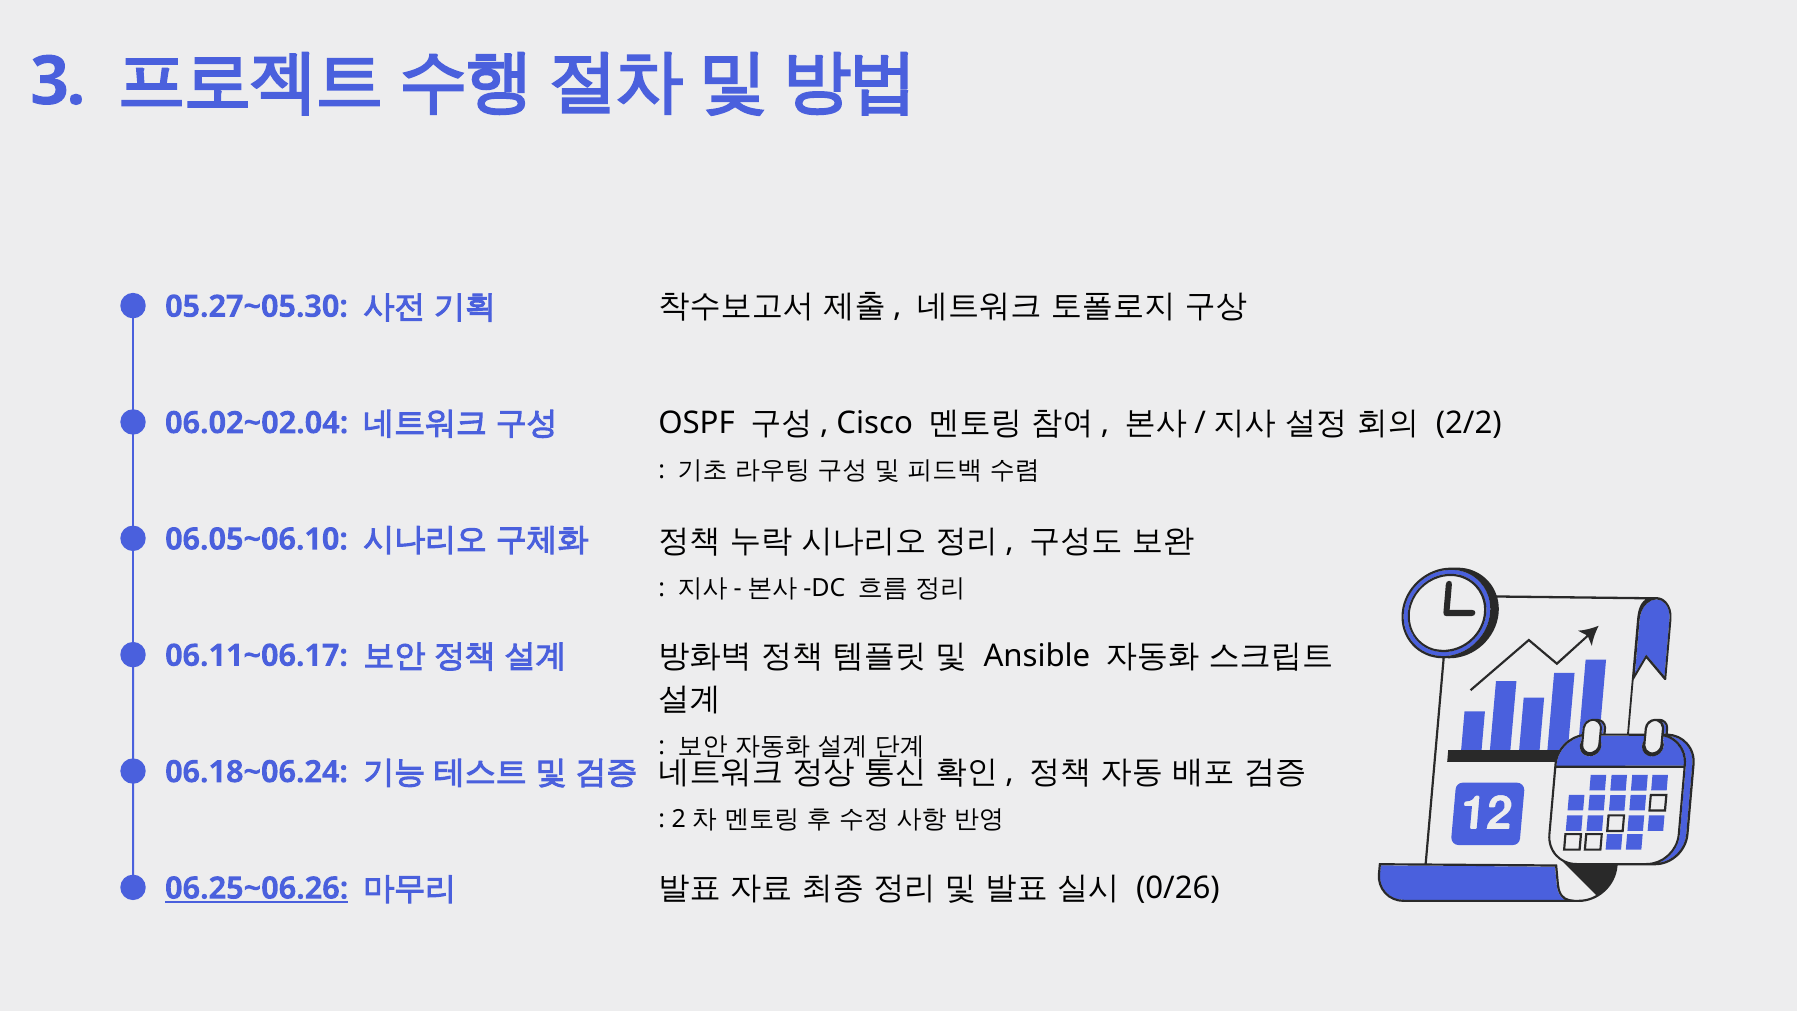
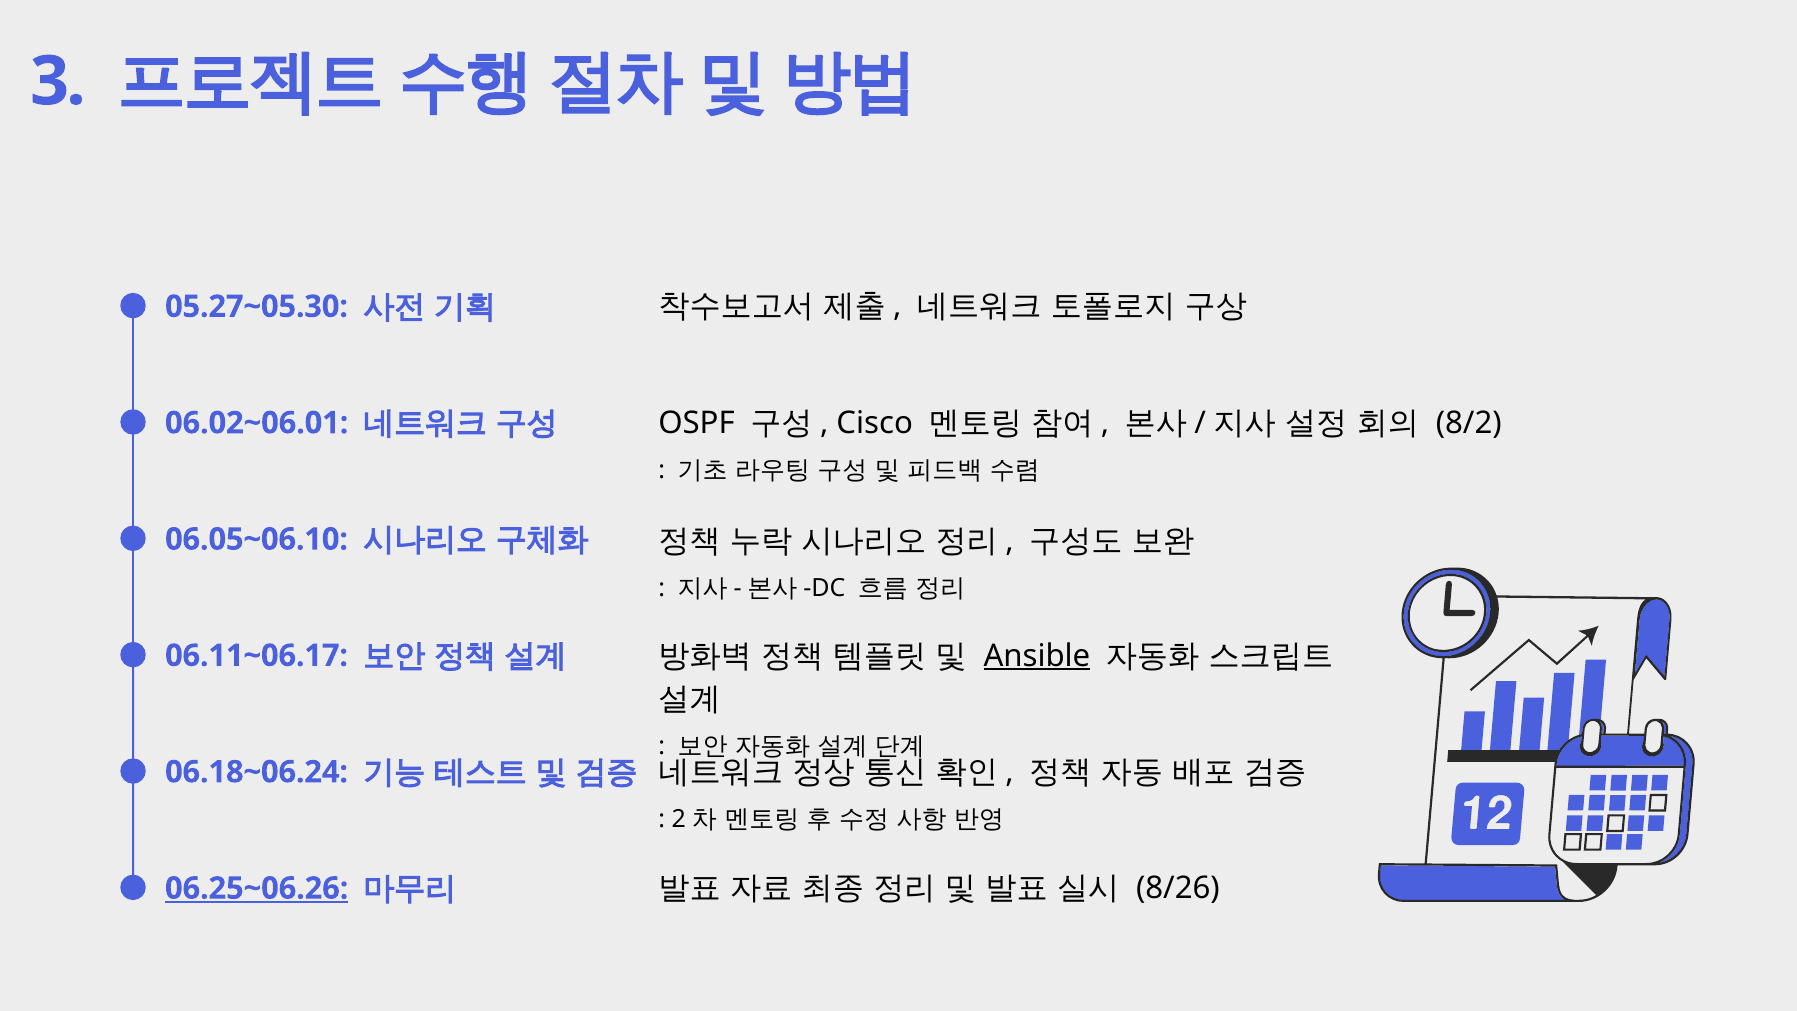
06.02~02.04: 06.02~02.04 -> 06.02~06.01
2/2: 2/2 -> 8/2
Ansible underline: none -> present
0/26: 0/26 -> 8/26
